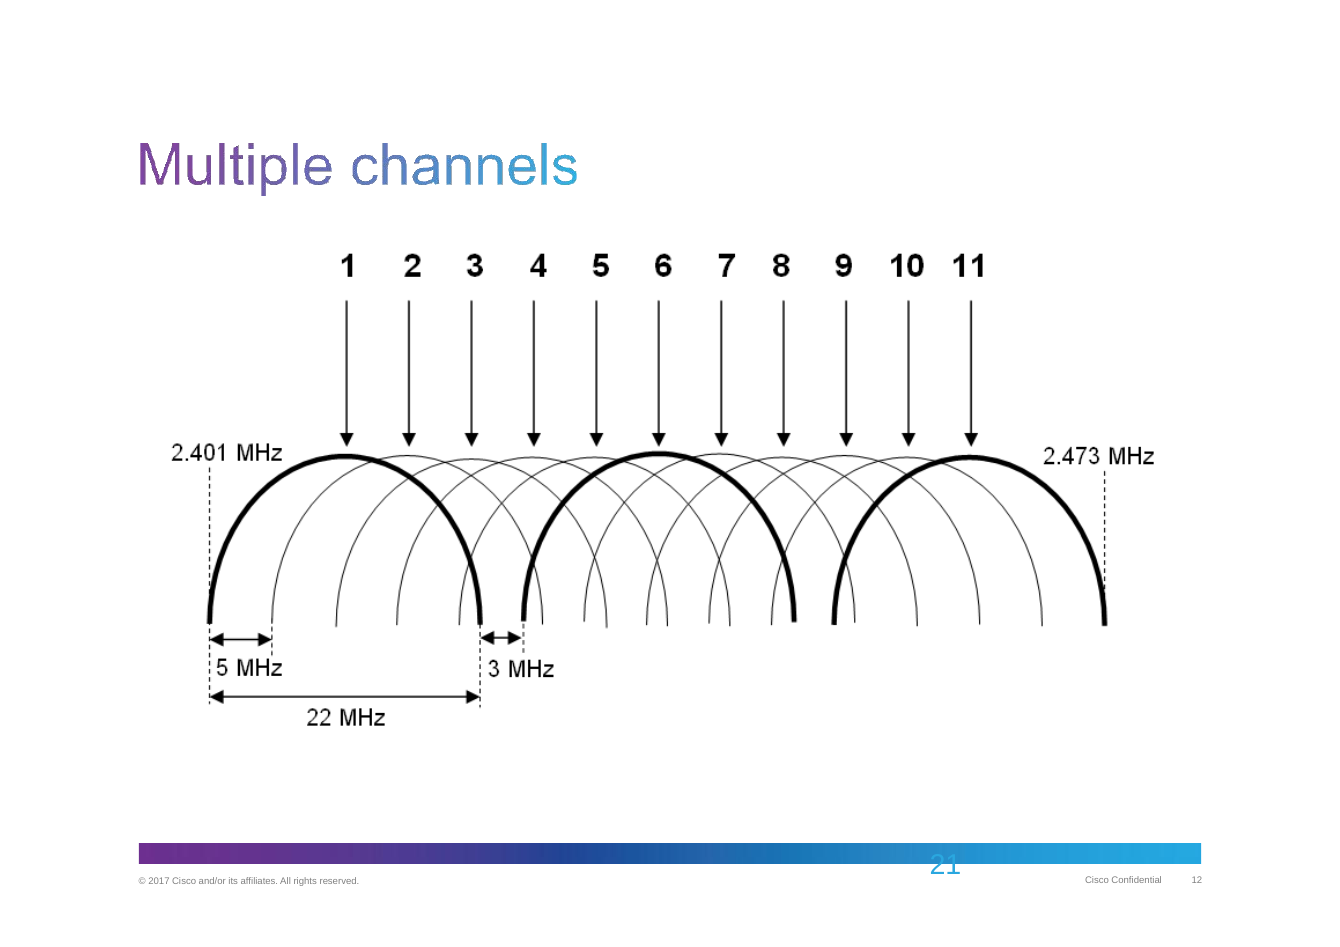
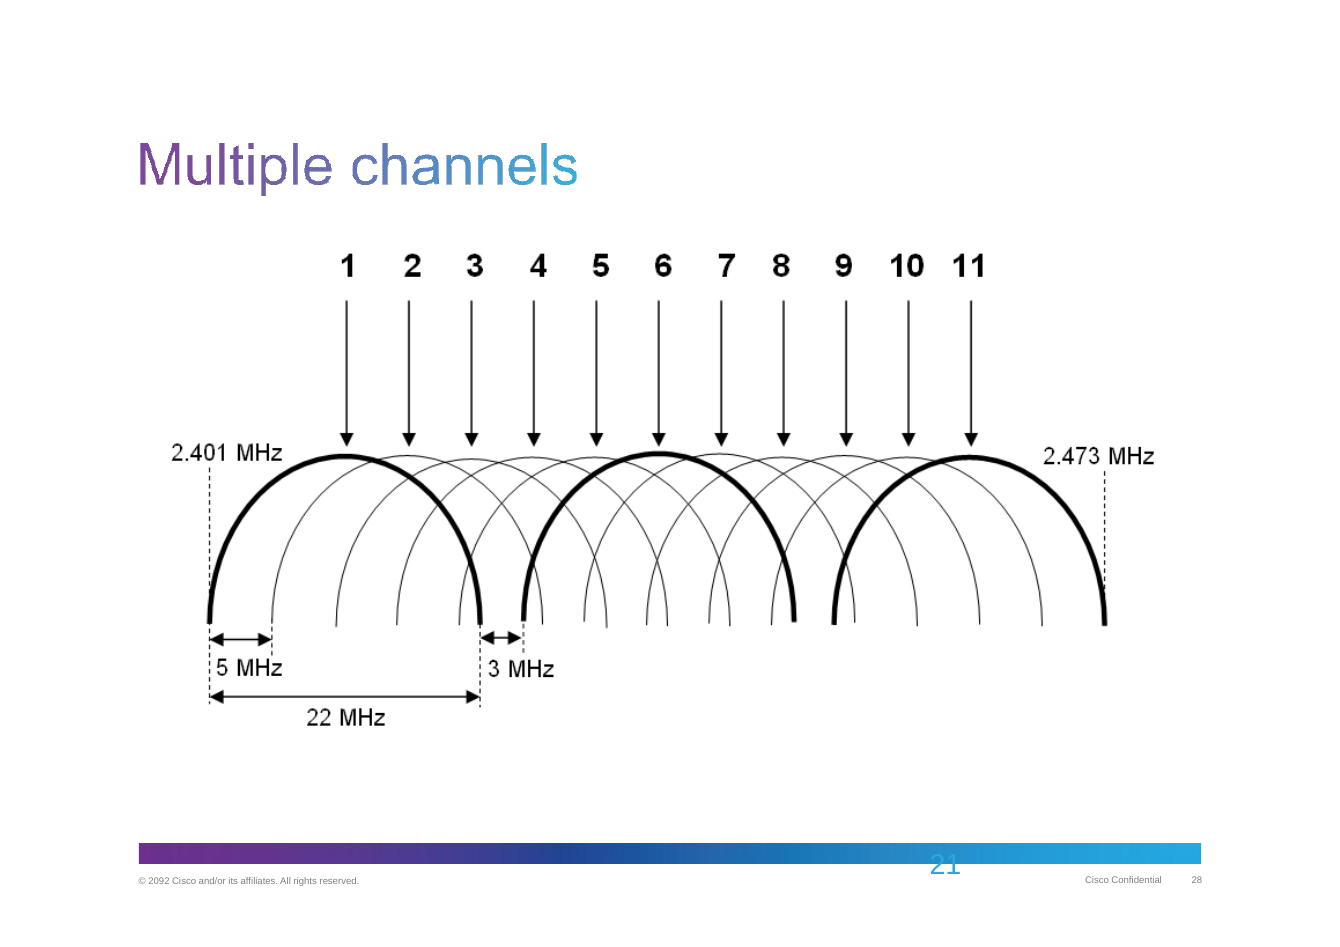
12: 12 -> 28
2017: 2017 -> 2092
